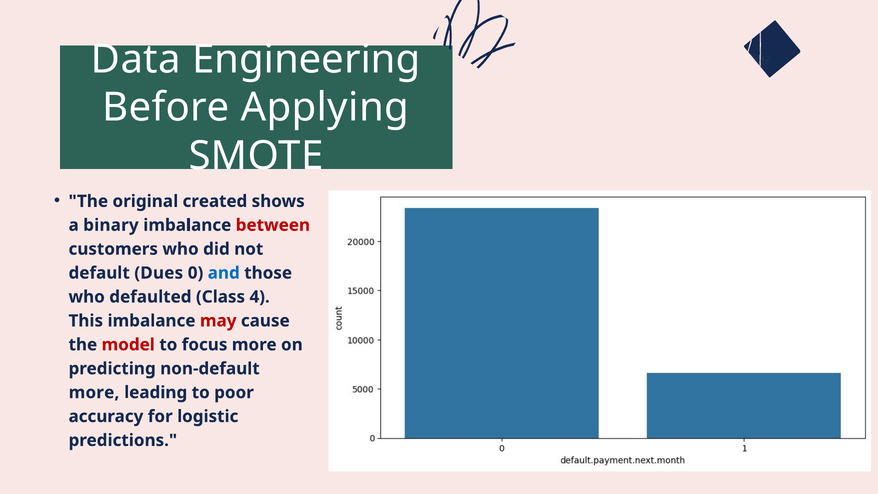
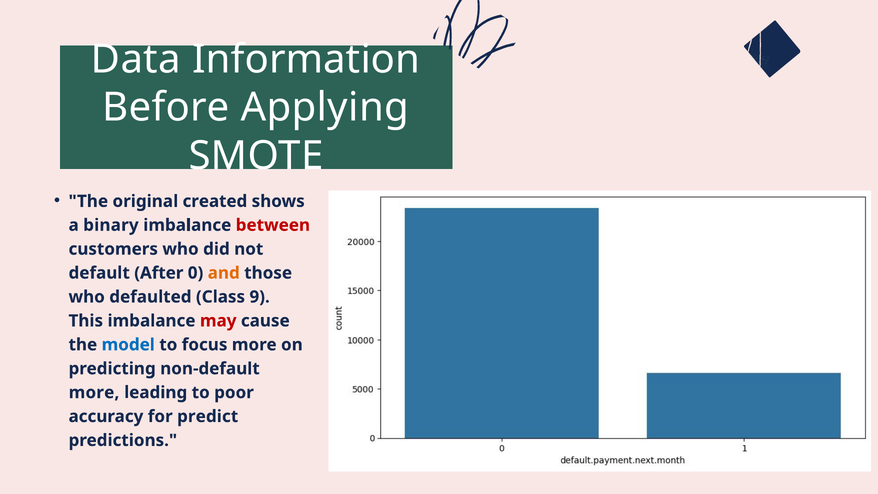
Engineering: Engineering -> Information
Dues: Dues -> After
and colour: blue -> orange
4: 4 -> 9
model colour: red -> blue
logistic: logistic -> predict
